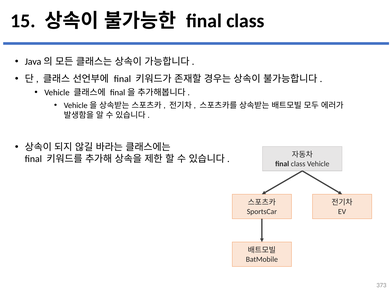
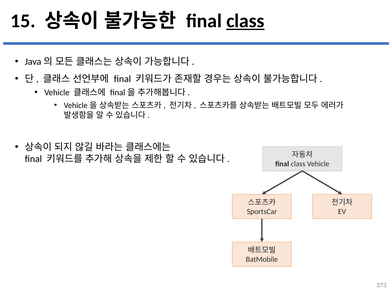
class at (245, 21) underline: none -> present
